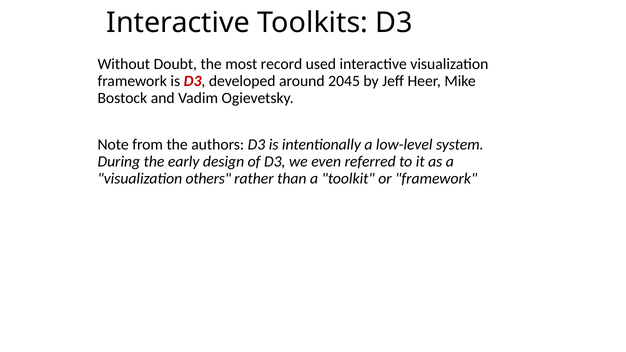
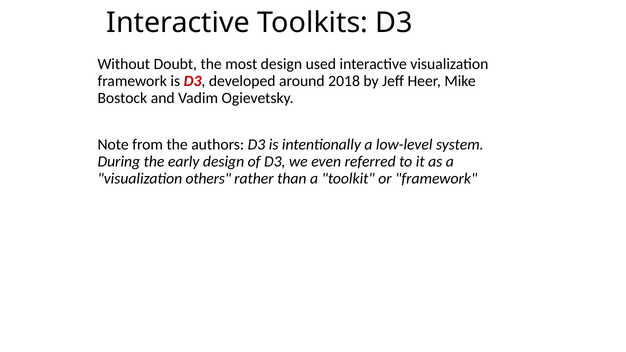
most record: record -> design
2045: 2045 -> 2018
